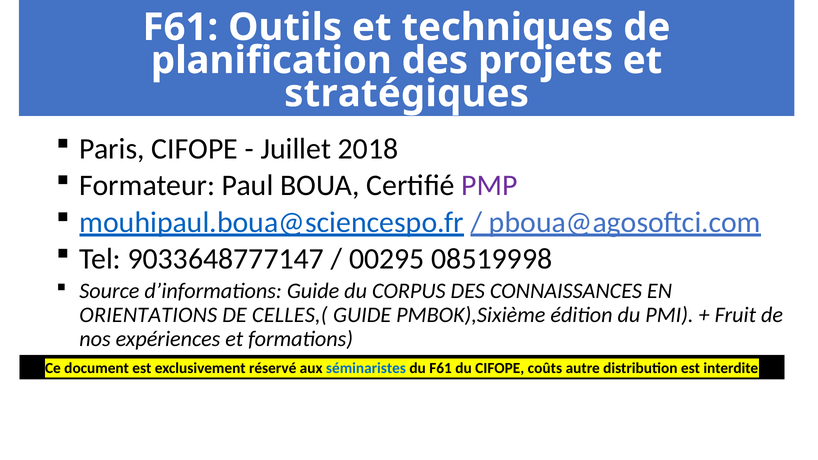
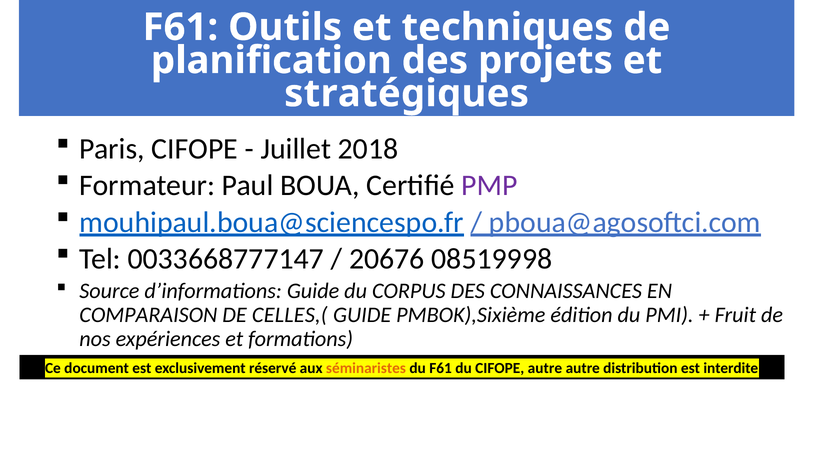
9033648777147: 9033648777147 -> 0033668777147
00295: 00295 -> 20676
ORIENTATIONS: ORIENTATIONS -> COMPARAISON
séminaristes colour: blue -> orange
CIFOPE coûts: coûts -> autre
